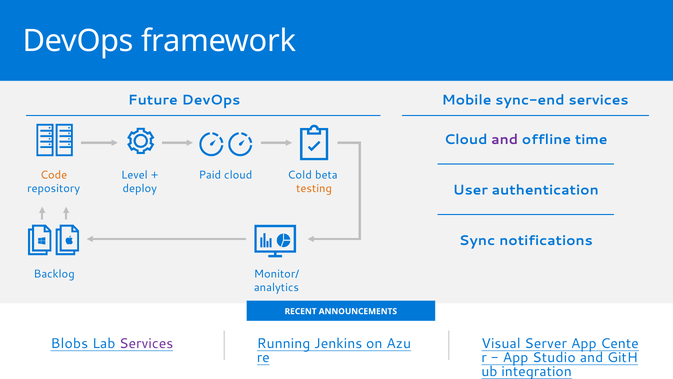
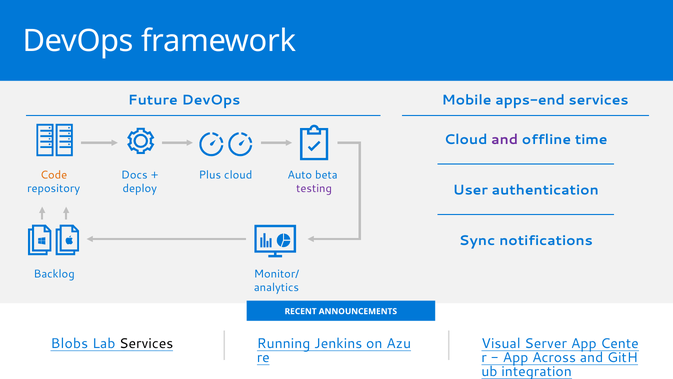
sync-end: sync-end -> apps-end
Level: Level -> Docs
Paid: Paid -> Plus
Cold: Cold -> Auto
testing colour: orange -> purple
Services at (146, 343) colour: purple -> black
Studio: Studio -> Across
